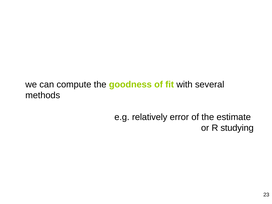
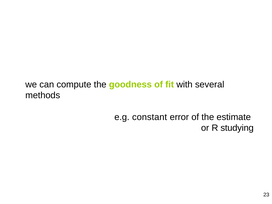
relatively: relatively -> constant
